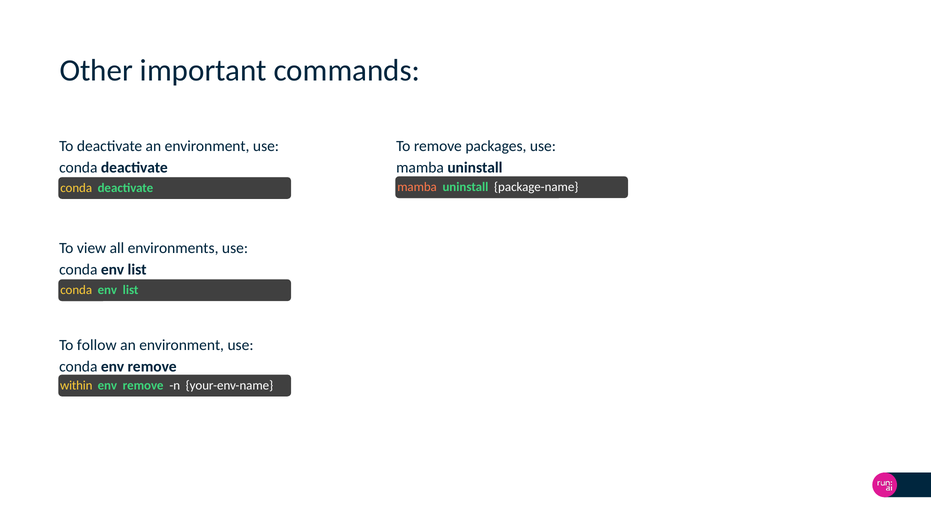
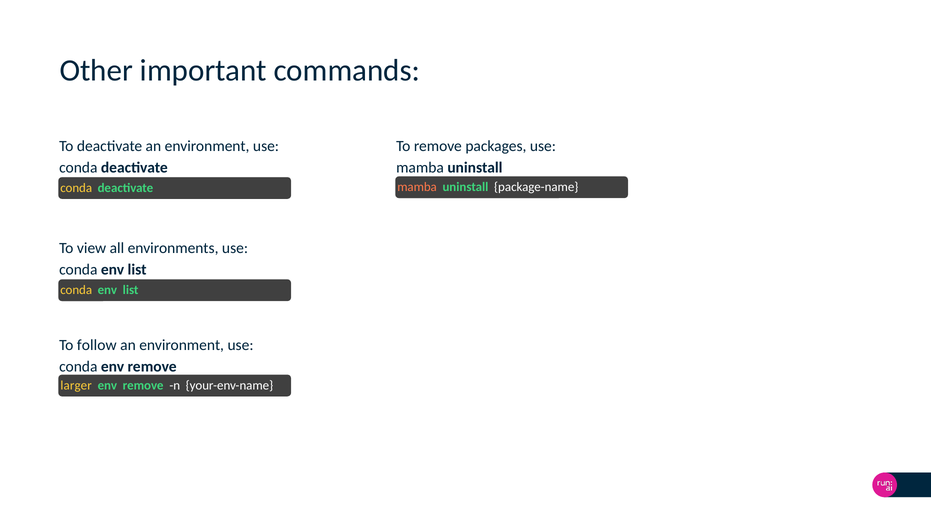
within: within -> larger
